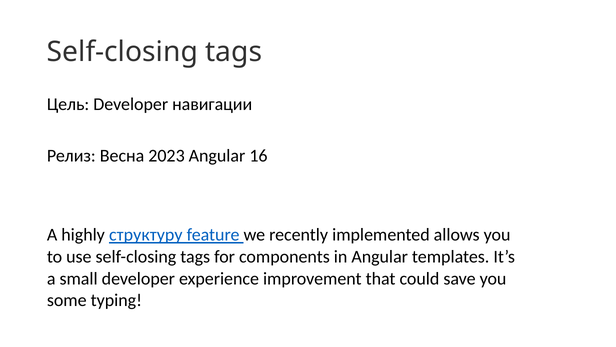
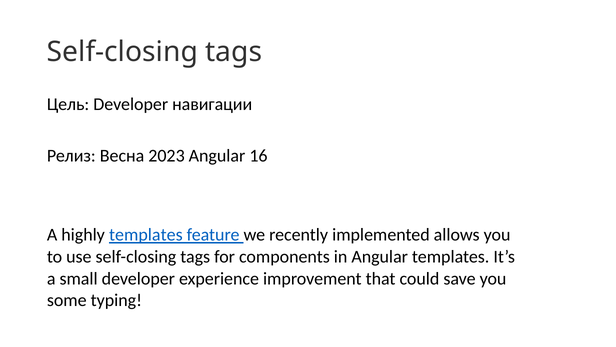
highly структуру: структуру -> templates
